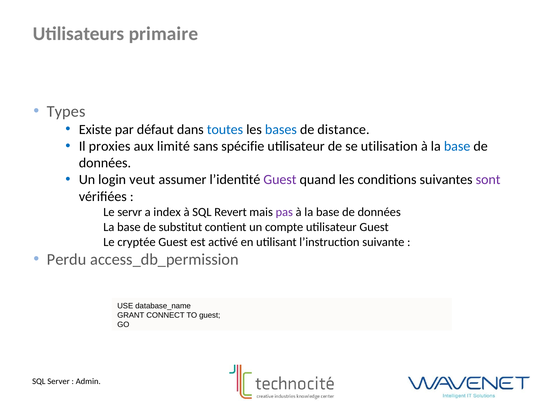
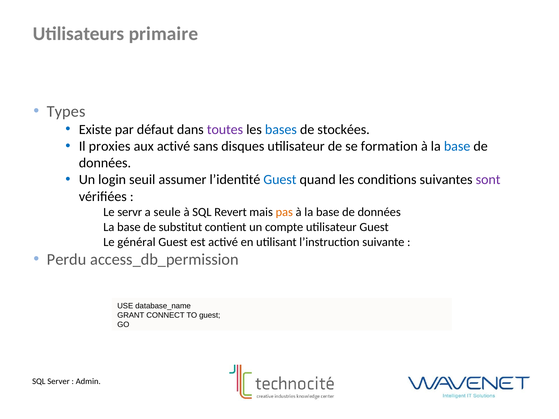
toutes colour: blue -> purple
distance: distance -> stockées
aux limité: limité -> activé
spécifie: spécifie -> disques
utilisation: utilisation -> formation
veut: veut -> seuil
Guest at (280, 180) colour: purple -> blue
index: index -> seule
pas colour: purple -> orange
cryptée: cryptée -> général
